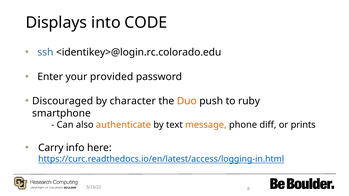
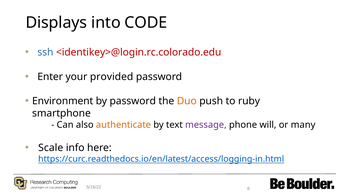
<identikey>@login.rc.colorado.edu colour: black -> red
Discouraged: Discouraged -> Environment
by character: character -> password
message colour: orange -> purple
diff: diff -> will
prints: prints -> many
Carry: Carry -> Scale
